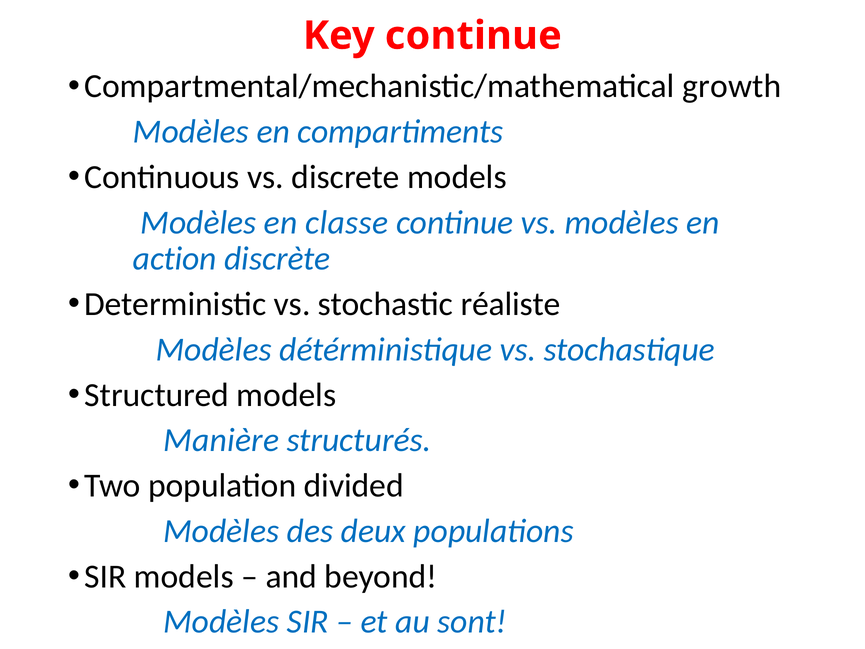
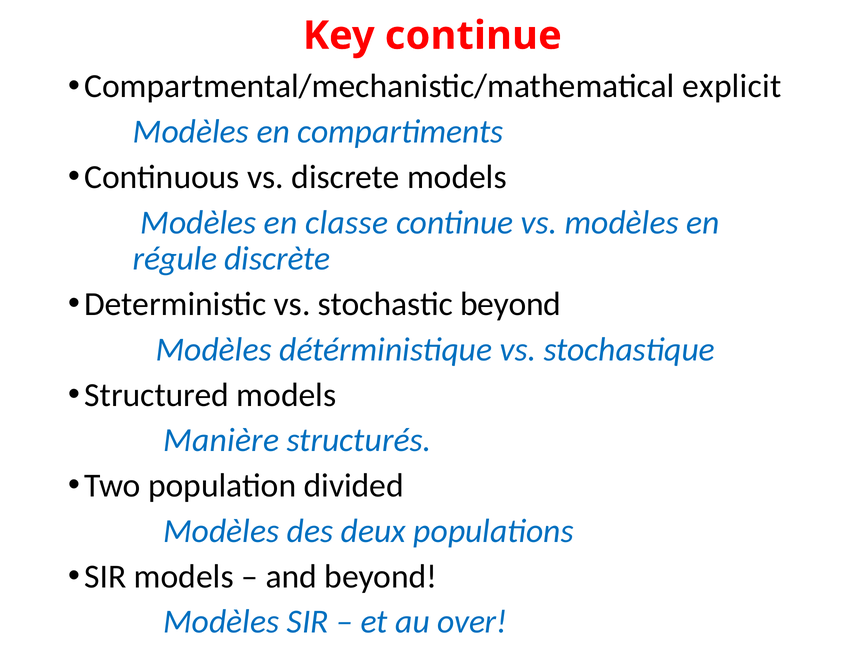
growth: growth -> explicit
action: action -> régule
stochastic réaliste: réaliste -> beyond
sont: sont -> over
